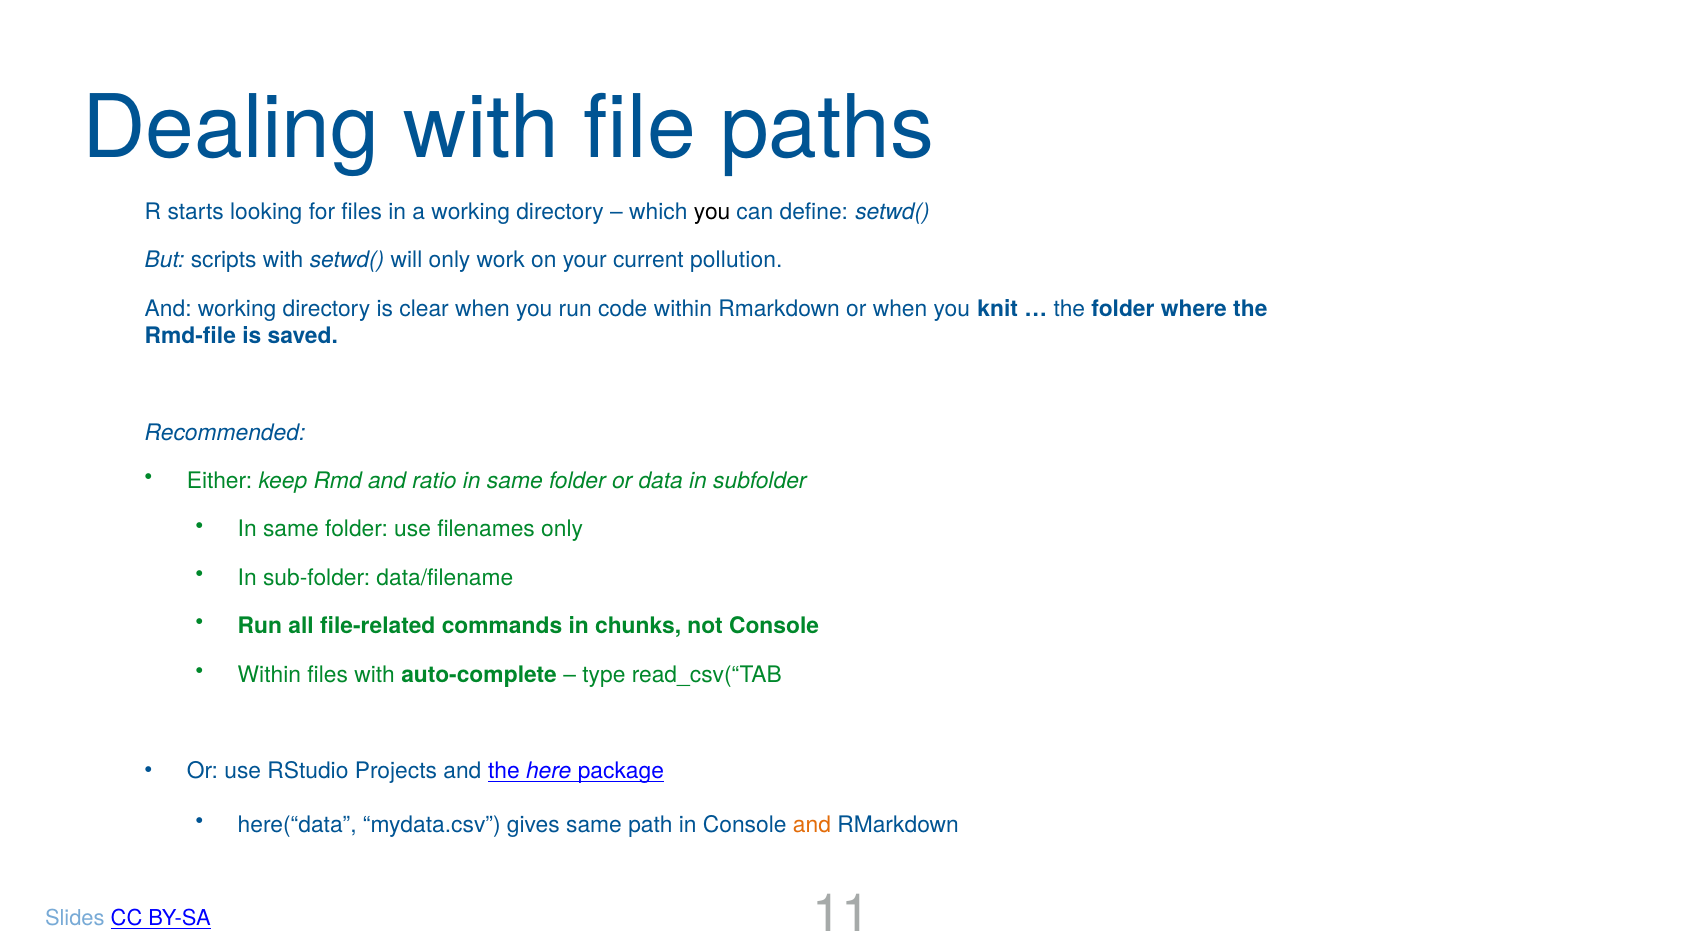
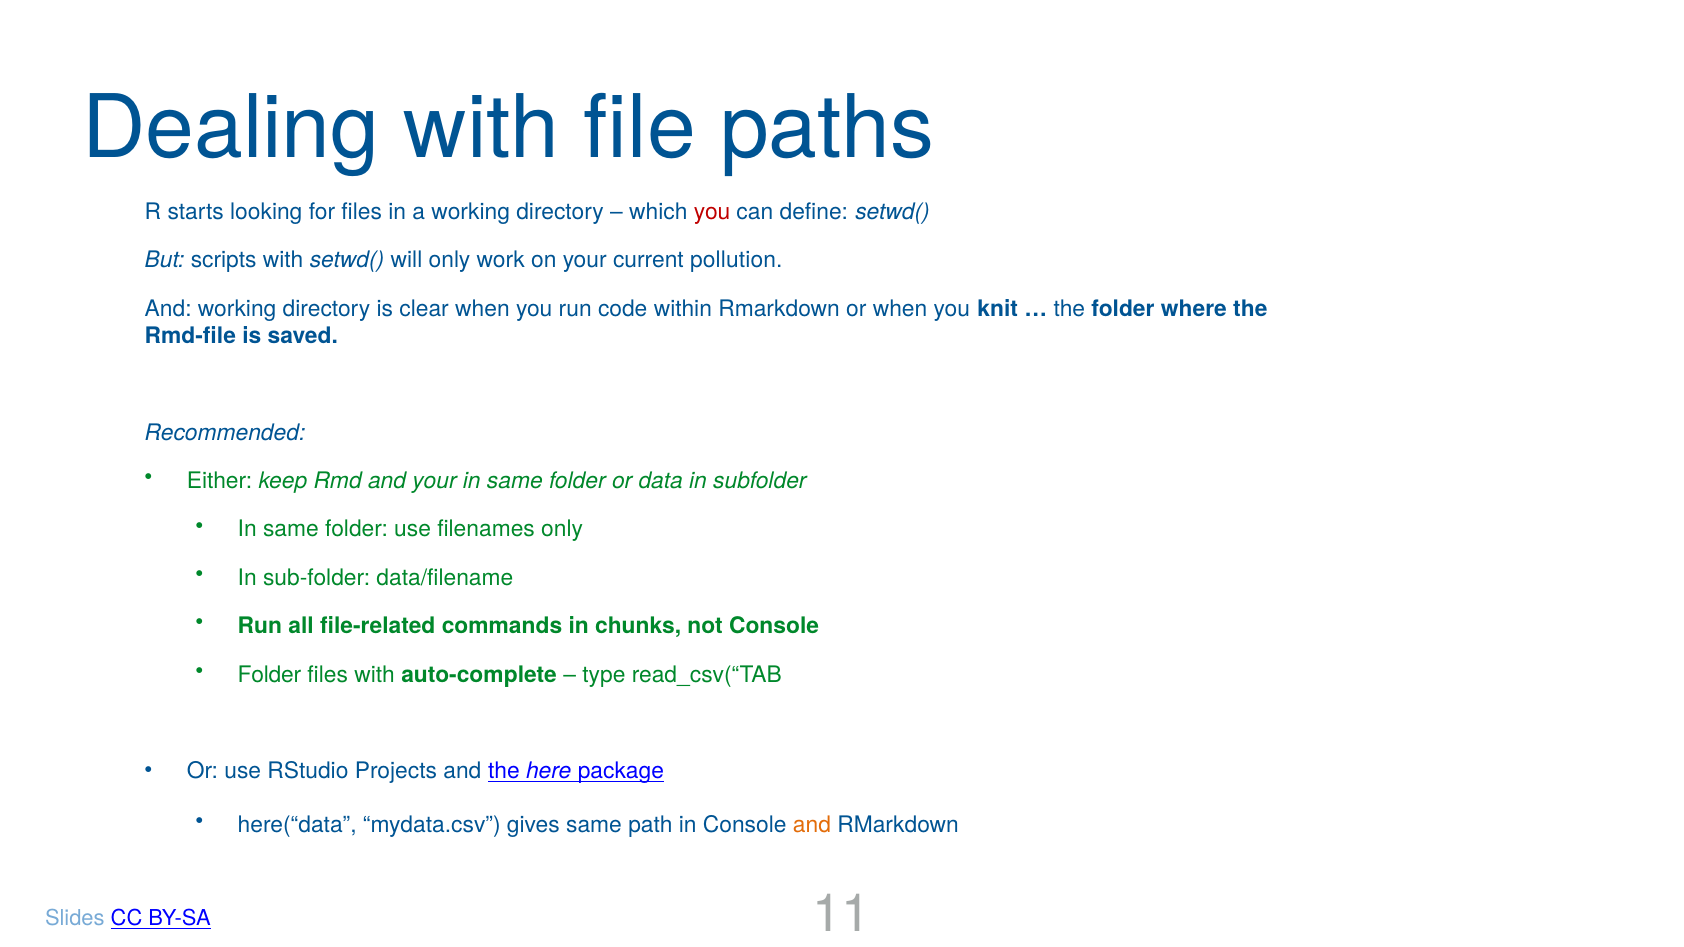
you at (712, 212) colour: black -> red
and ratio: ratio -> your
Within at (269, 675): Within -> Folder
